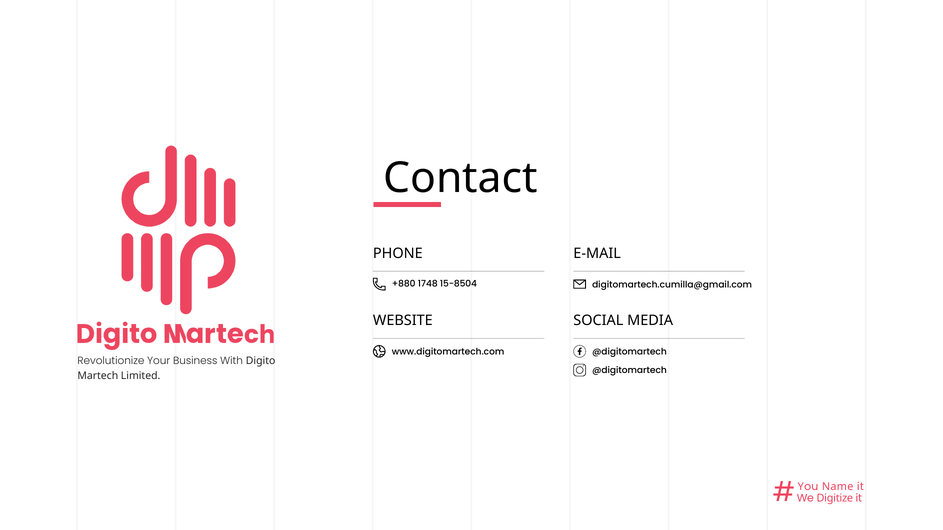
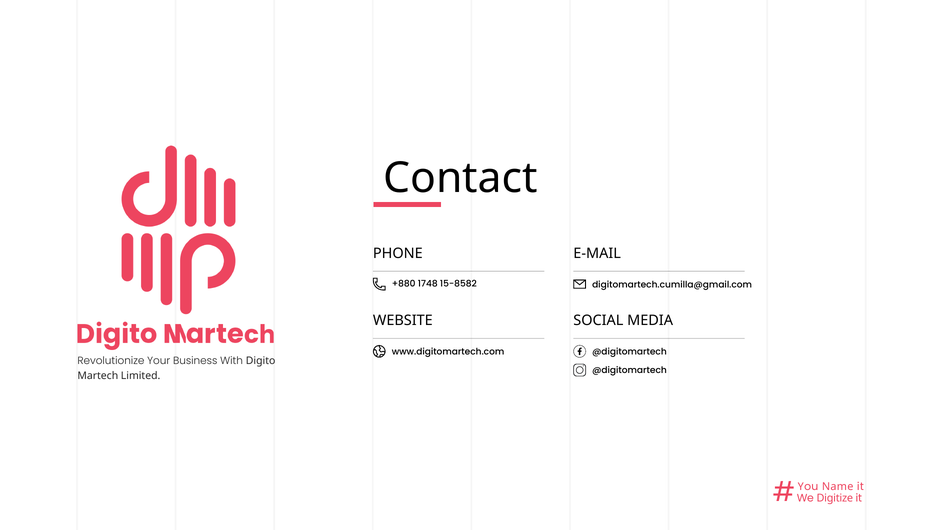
15-8504: 15-8504 -> 15-8582
